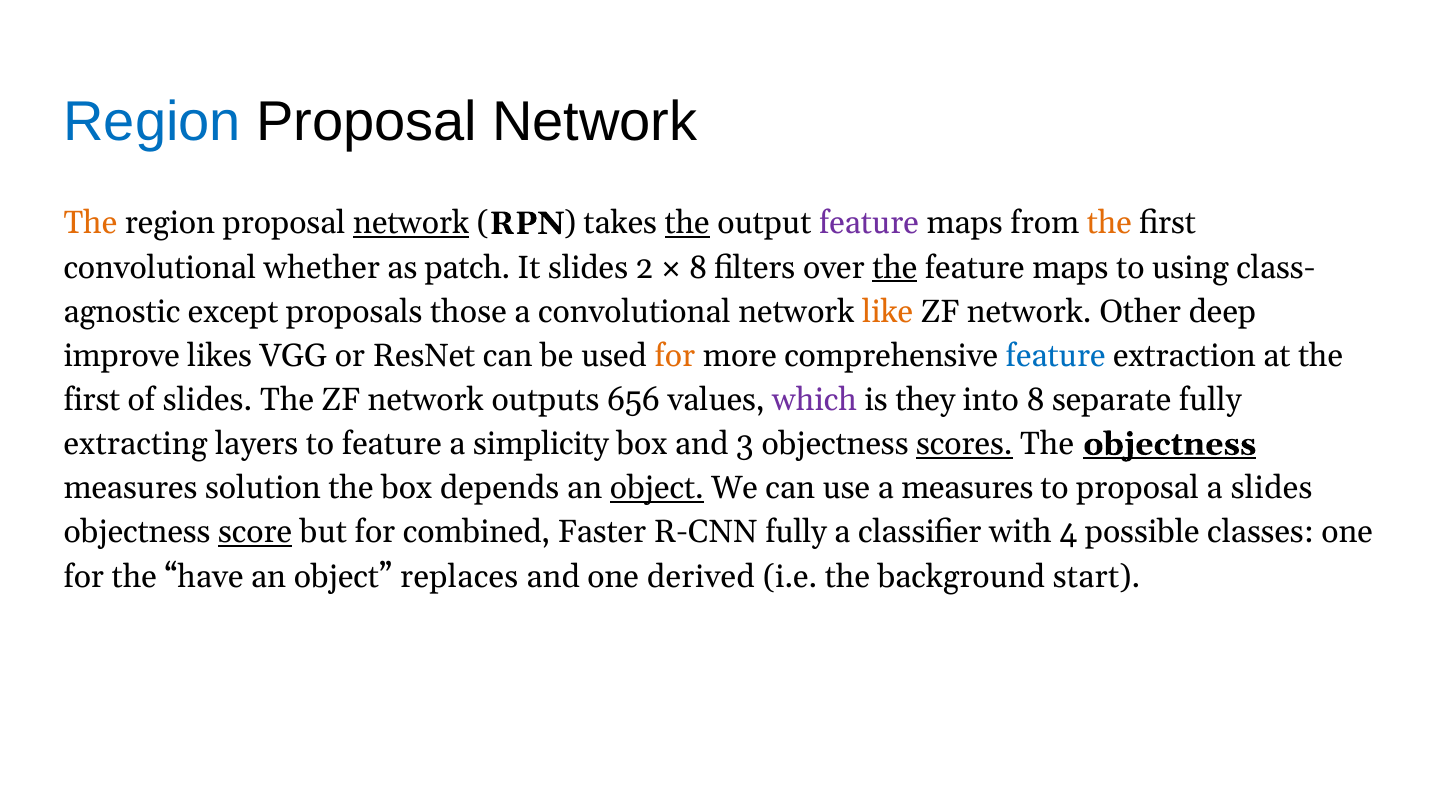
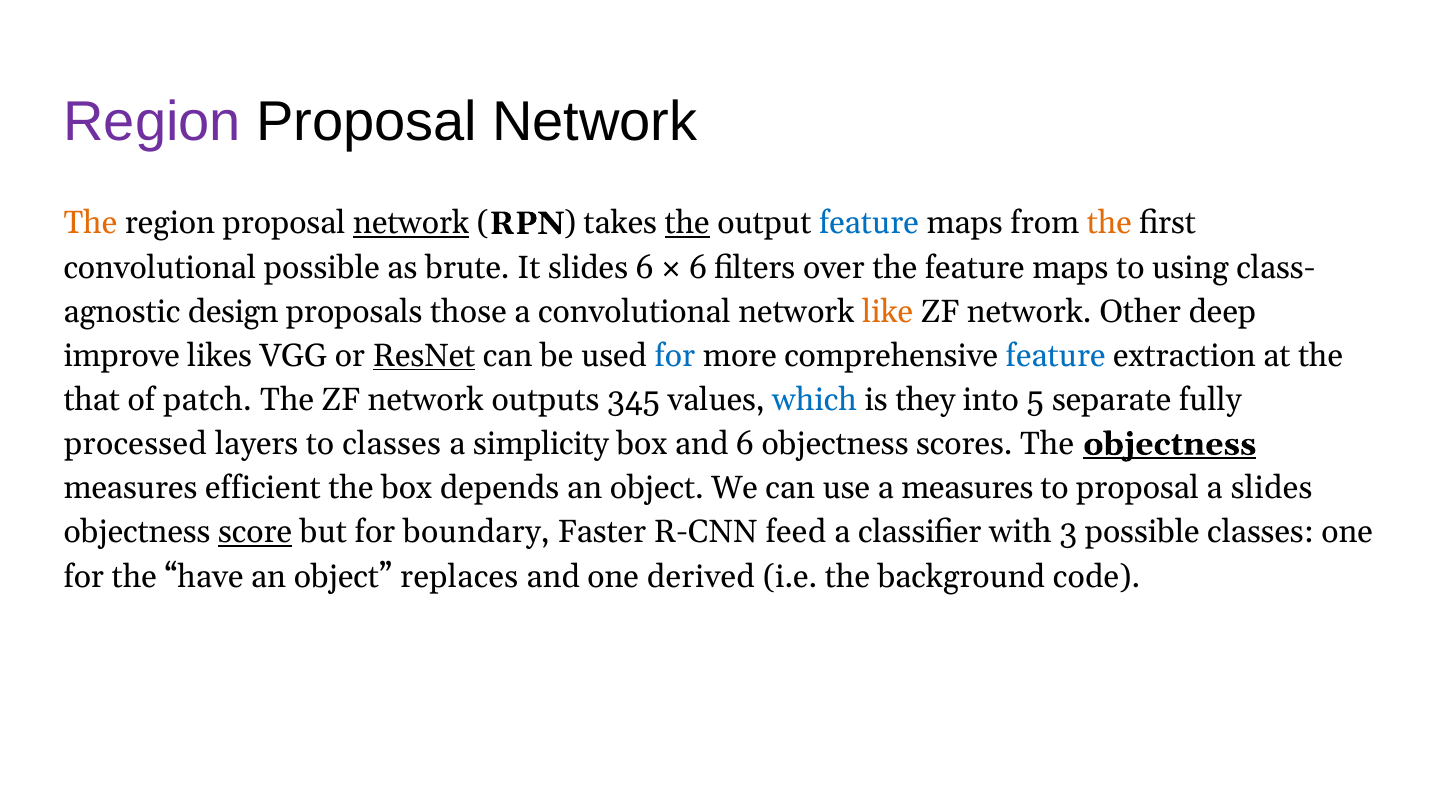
Region at (152, 122) colour: blue -> purple
feature at (869, 223) colour: purple -> blue
convolutional whether: whether -> possible
patch: patch -> brute
slides 2: 2 -> 6
8 at (698, 267): 8 -> 6
the at (895, 267) underline: present -> none
except: except -> design
ResNet underline: none -> present
for at (675, 356) colour: orange -> blue
first at (92, 400): first -> that
of slides: slides -> patch
656: 656 -> 345
which colour: purple -> blue
into 8: 8 -> 5
extracting: extracting -> processed
to feature: feature -> classes
and 3: 3 -> 6
scores underline: present -> none
solution: solution -> efficient
object at (657, 488) underline: present -> none
combined: combined -> boundary
R-CNN fully: fully -> feed
4: 4 -> 3
start: start -> code
